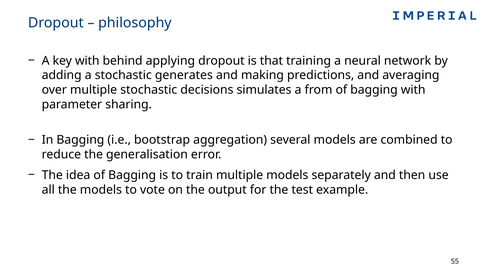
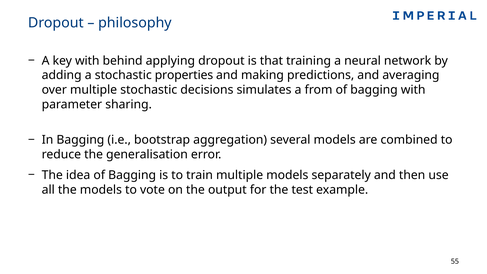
generates: generates -> properties
